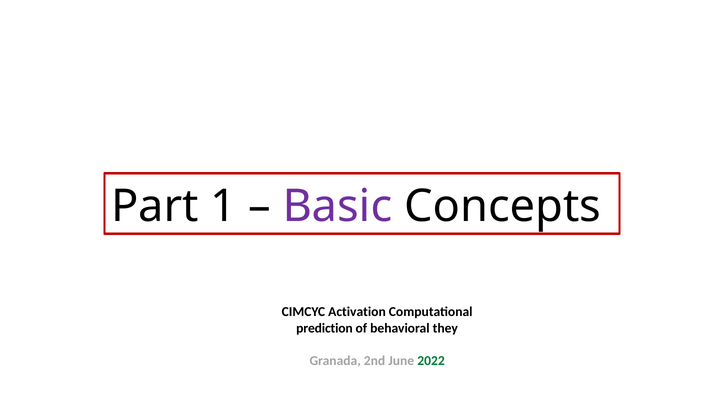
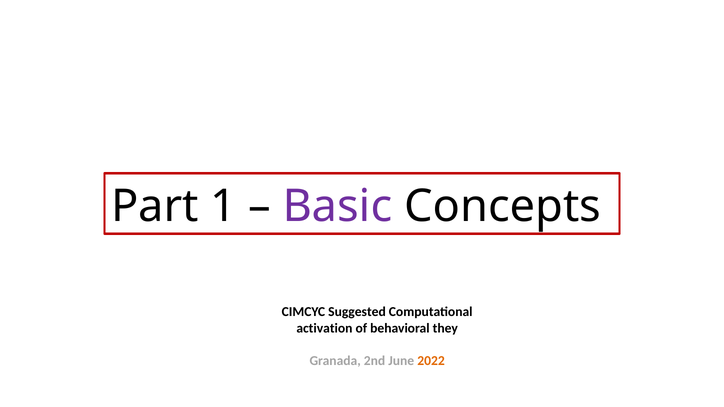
Activation: Activation -> Suggested
prediction: prediction -> activation
2022 colour: green -> orange
